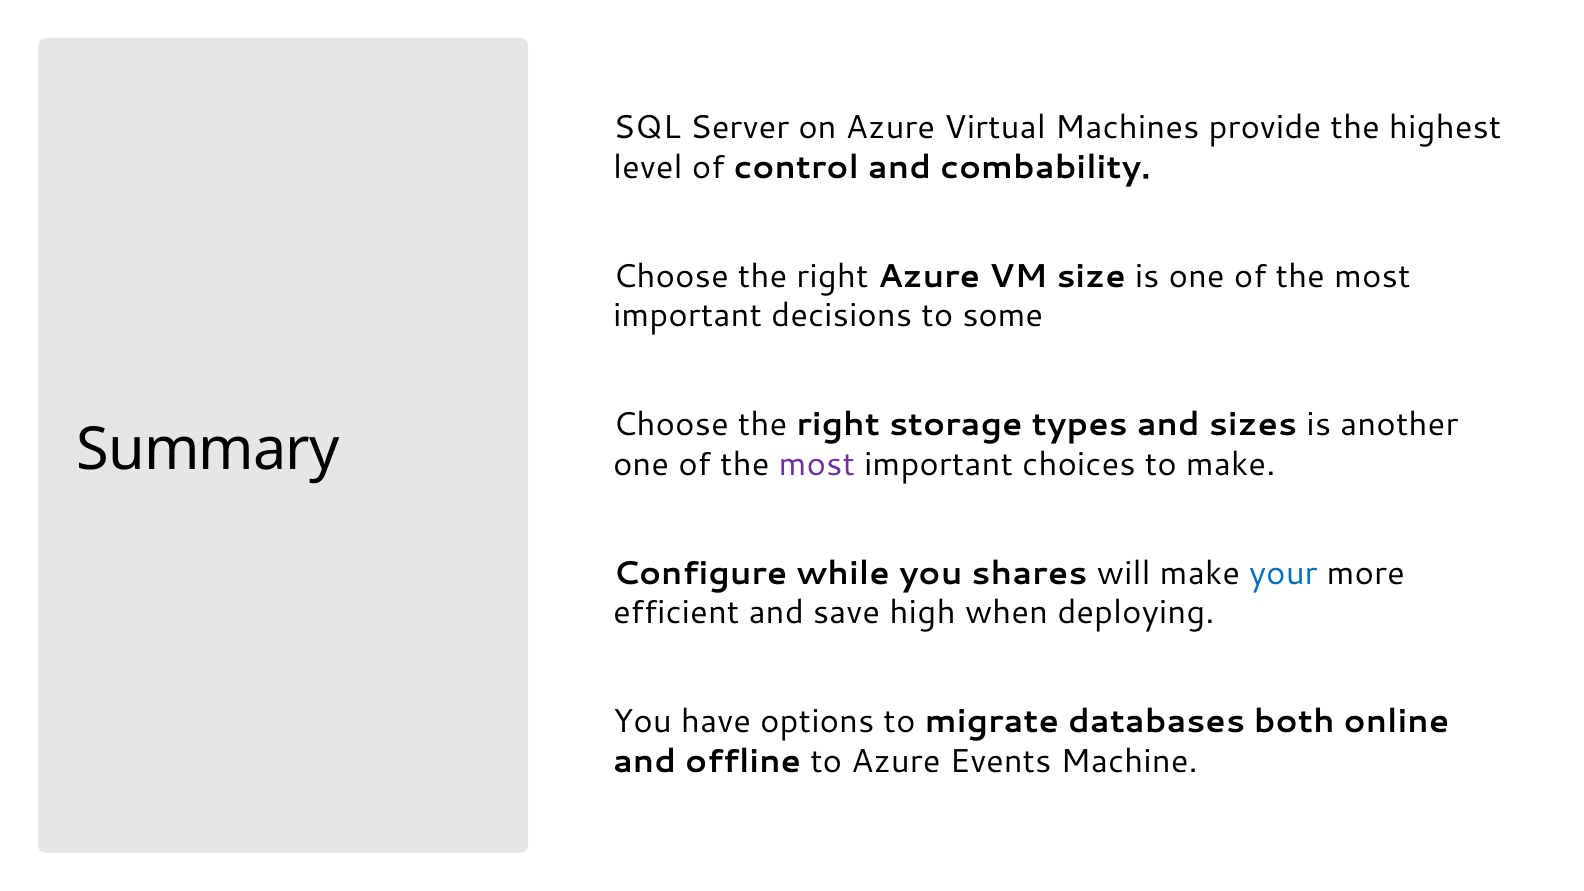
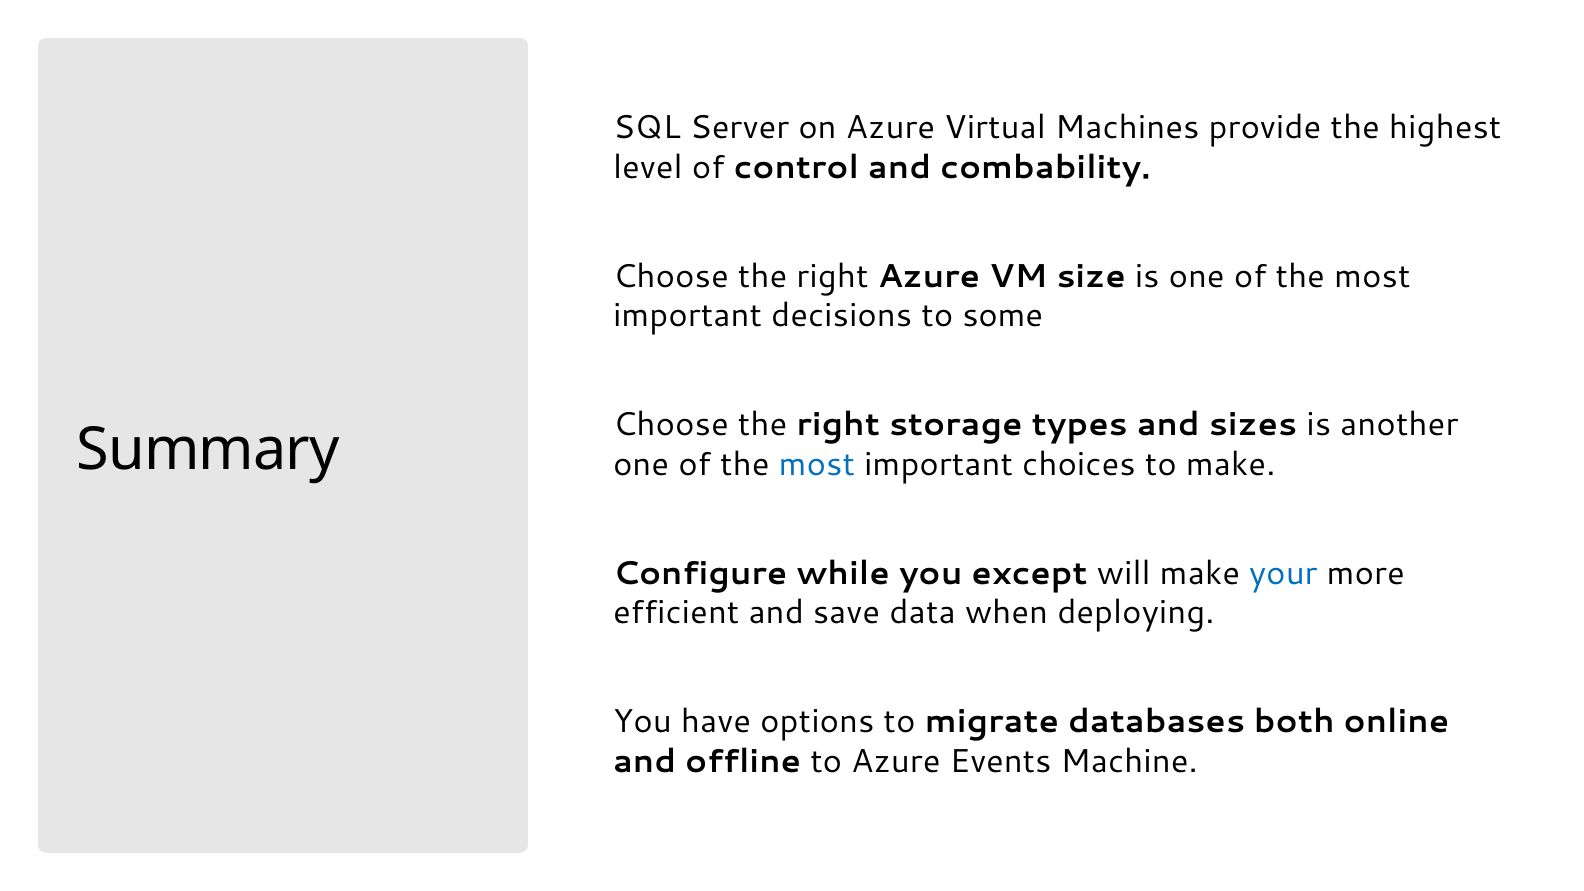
most at (817, 464) colour: purple -> blue
shares: shares -> except
high: high -> data
